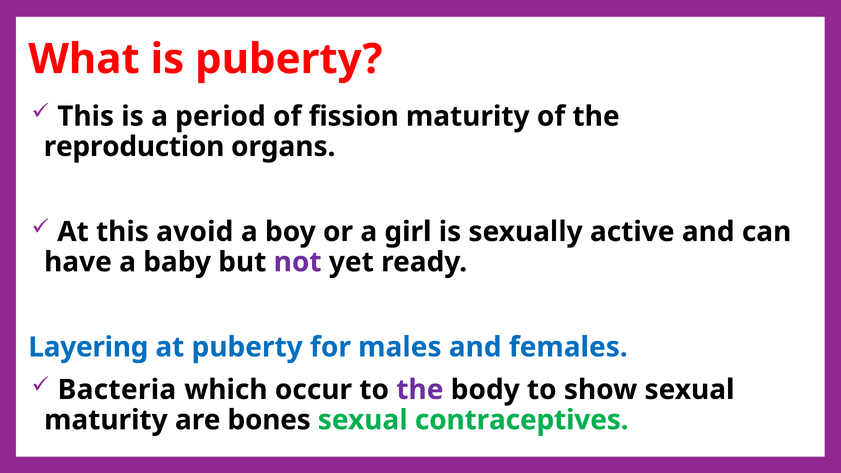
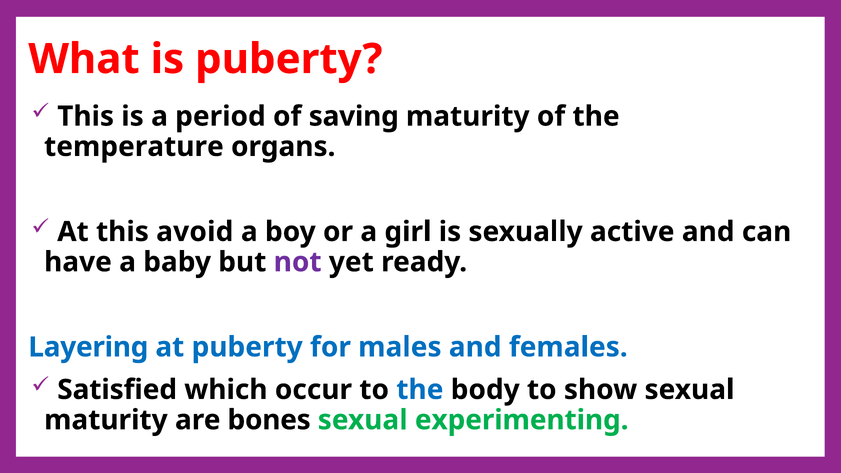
fission: fission -> saving
reproduction: reproduction -> temperature
Bacteria: Bacteria -> Satisfied
the at (420, 390) colour: purple -> blue
contraceptives: contraceptives -> experimenting
